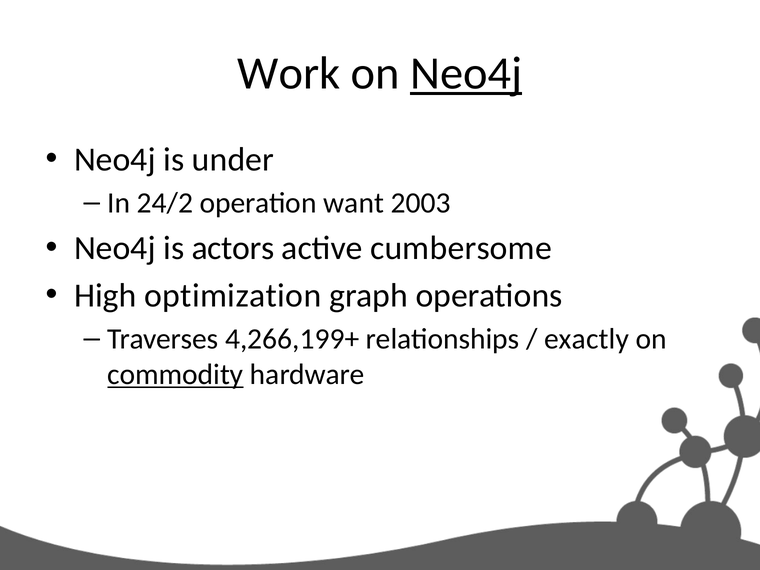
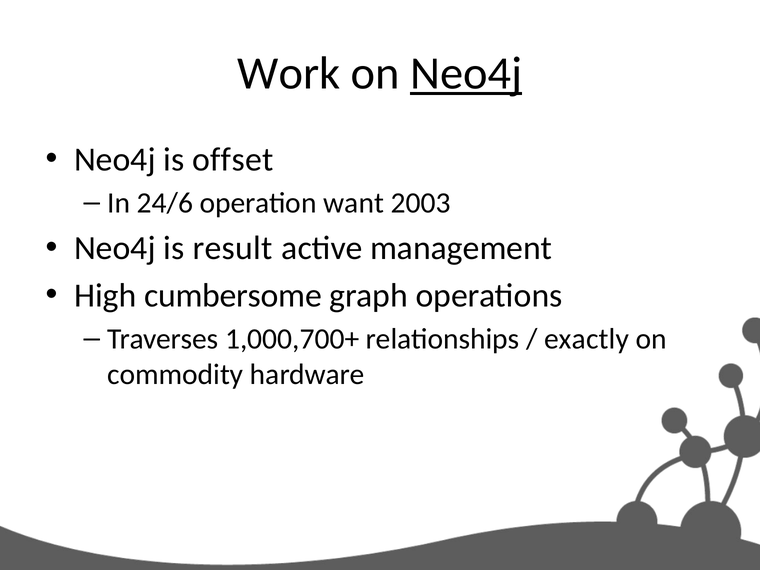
under: under -> offset
24/2: 24/2 -> 24/6
actors: actors -> result
cumbersome: cumbersome -> management
optimization: optimization -> cumbersome
4,266,199+: 4,266,199+ -> 1,000,700+
commodity underline: present -> none
